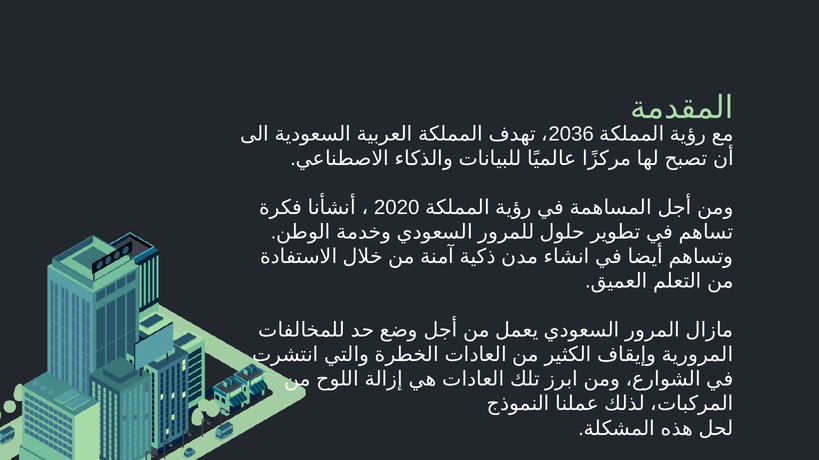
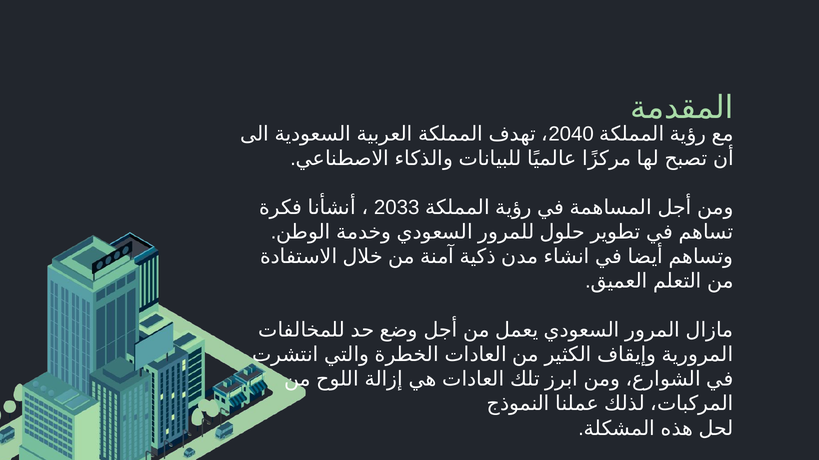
2036: 2036 -> 2040
2020: 2020 -> 2033
